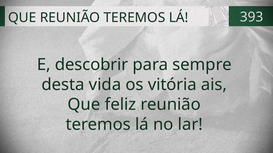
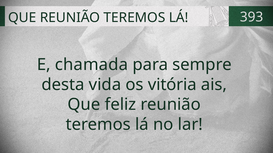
descobrir: descobrir -> chamada
